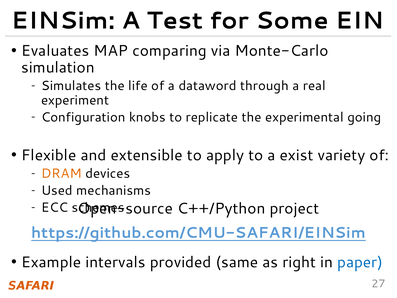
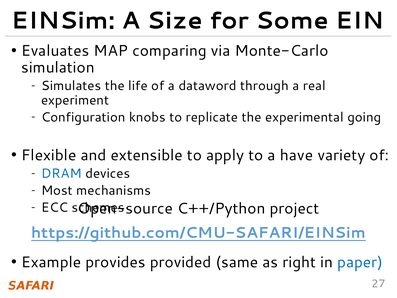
Test: Test -> Size
exist: exist -> have
DRAM colour: orange -> blue
Used: Used -> Most
intervals: intervals -> provides
